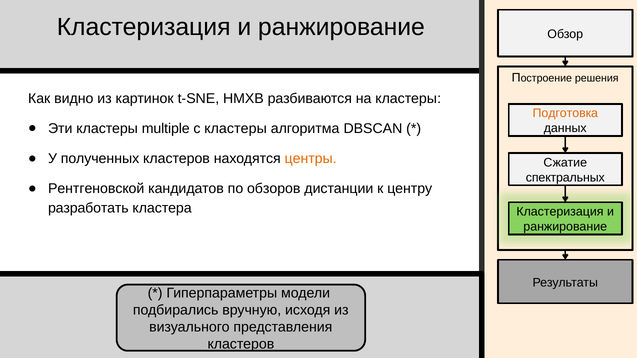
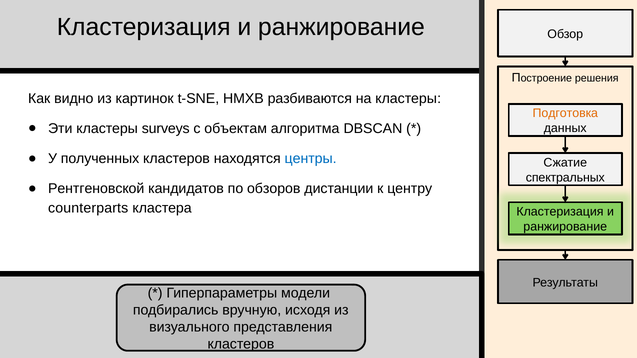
multiple: multiple -> surveys
с кластеры: кластеры -> объектам
центры colour: orange -> blue
разработать: разработать -> counterparts
